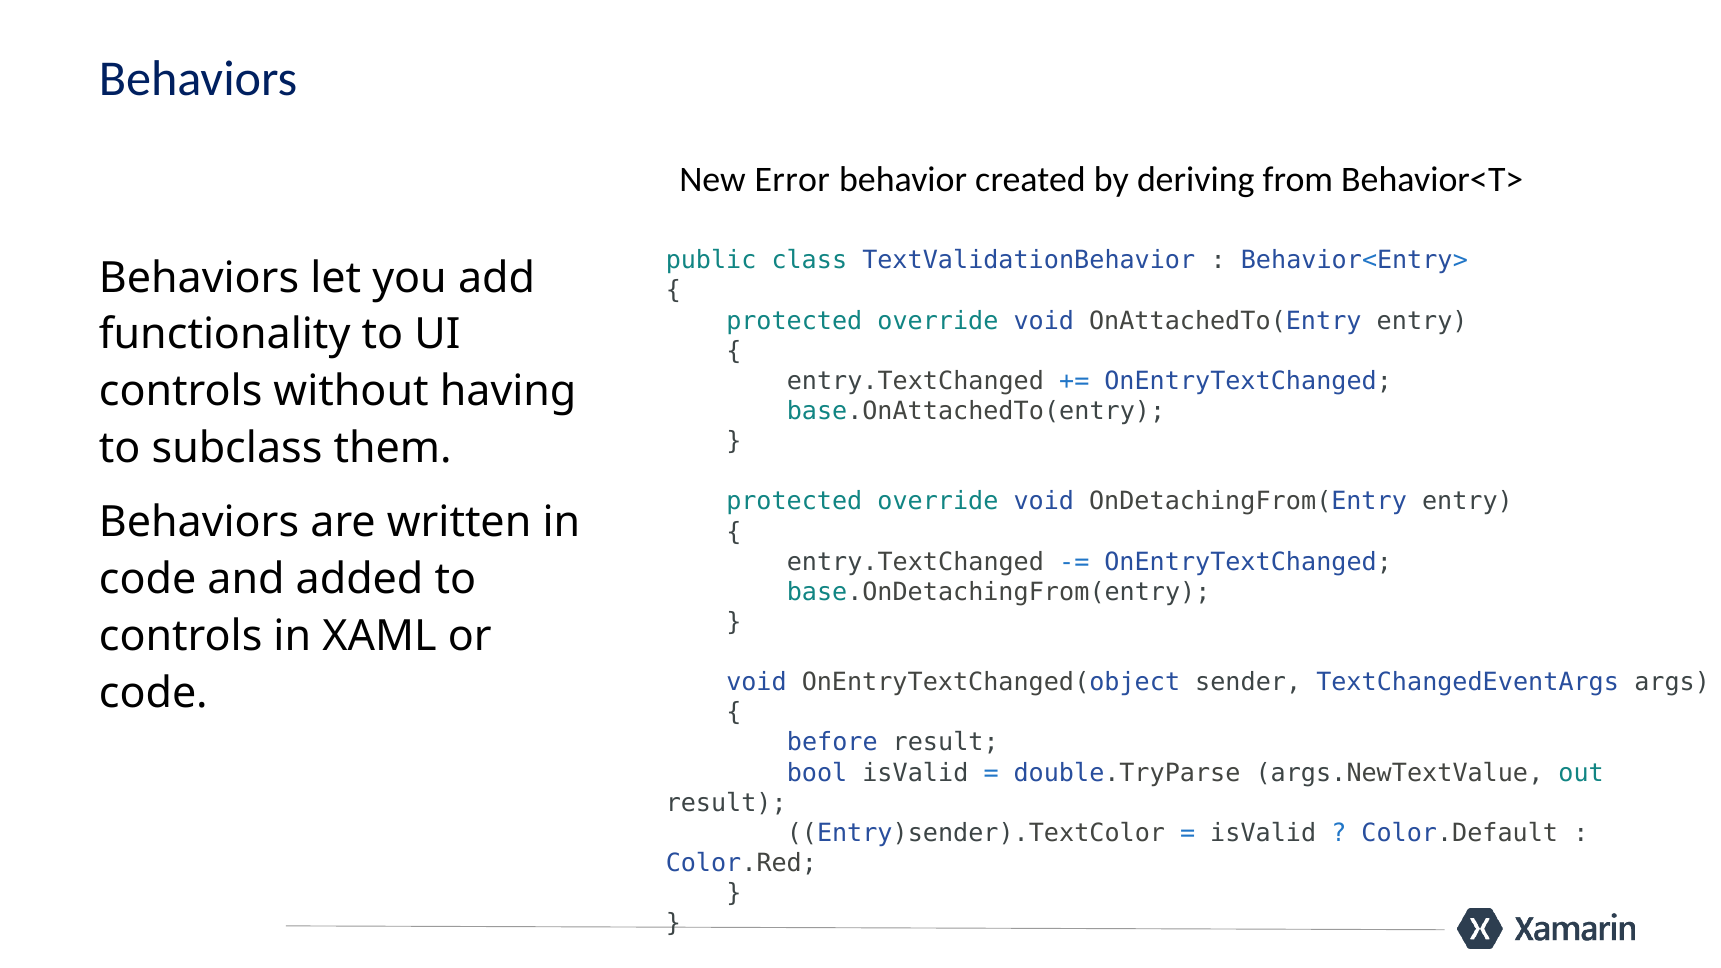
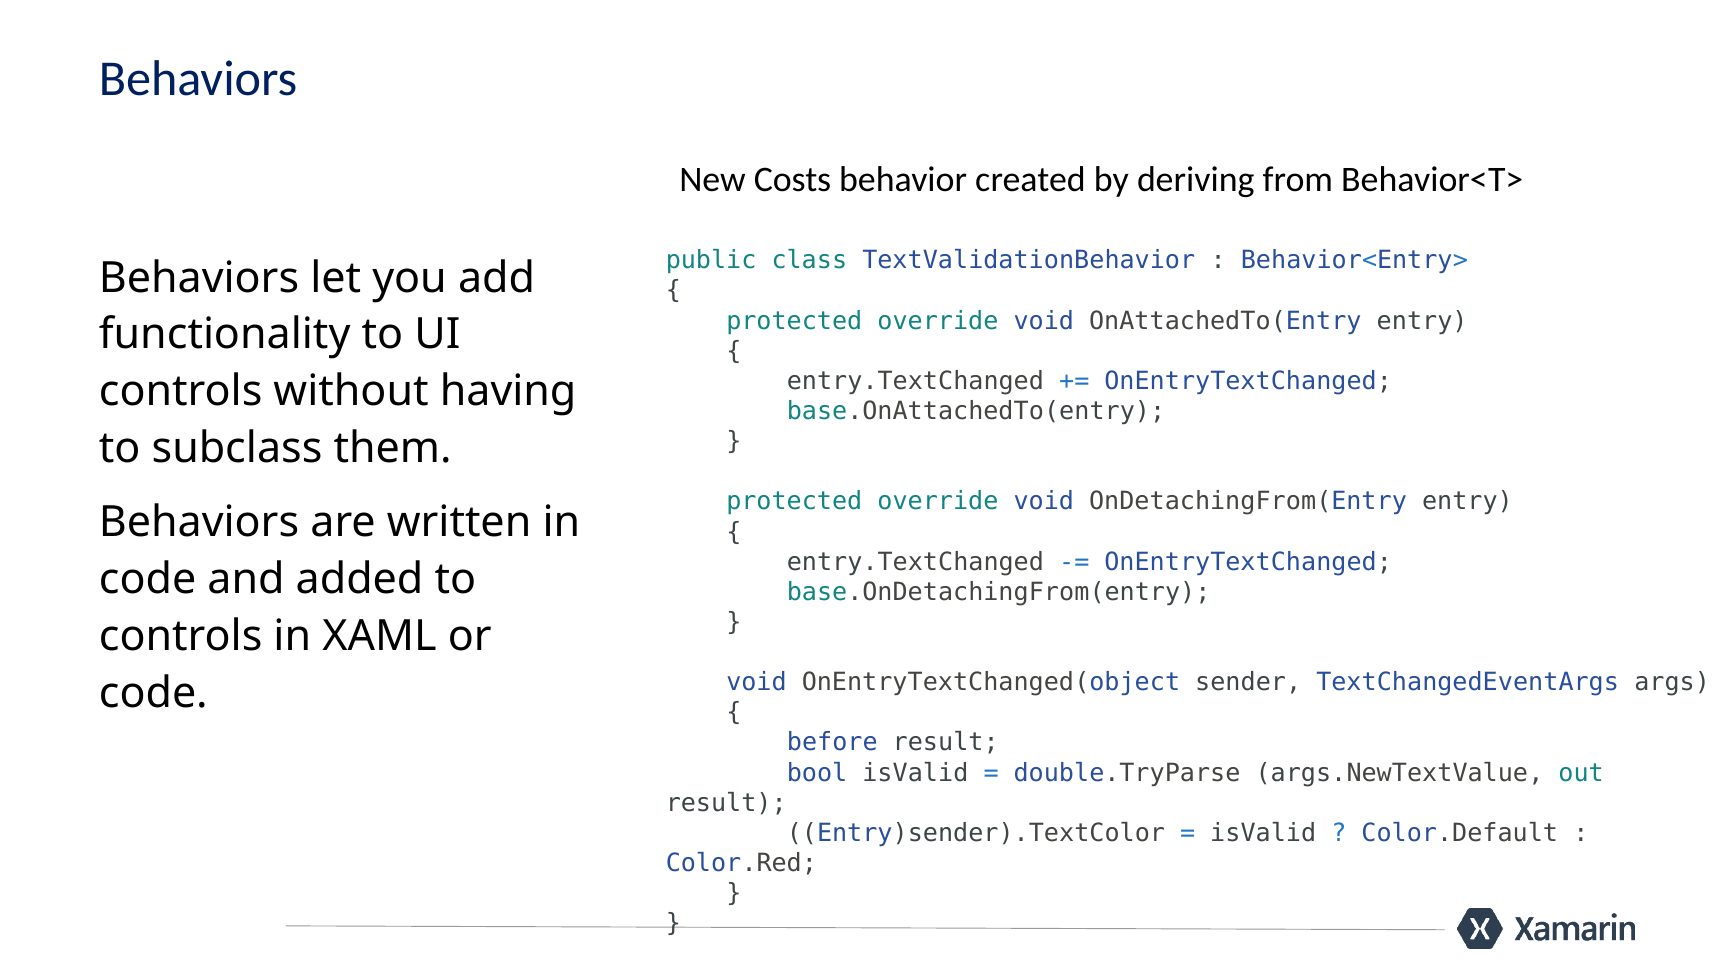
Error: Error -> Costs
